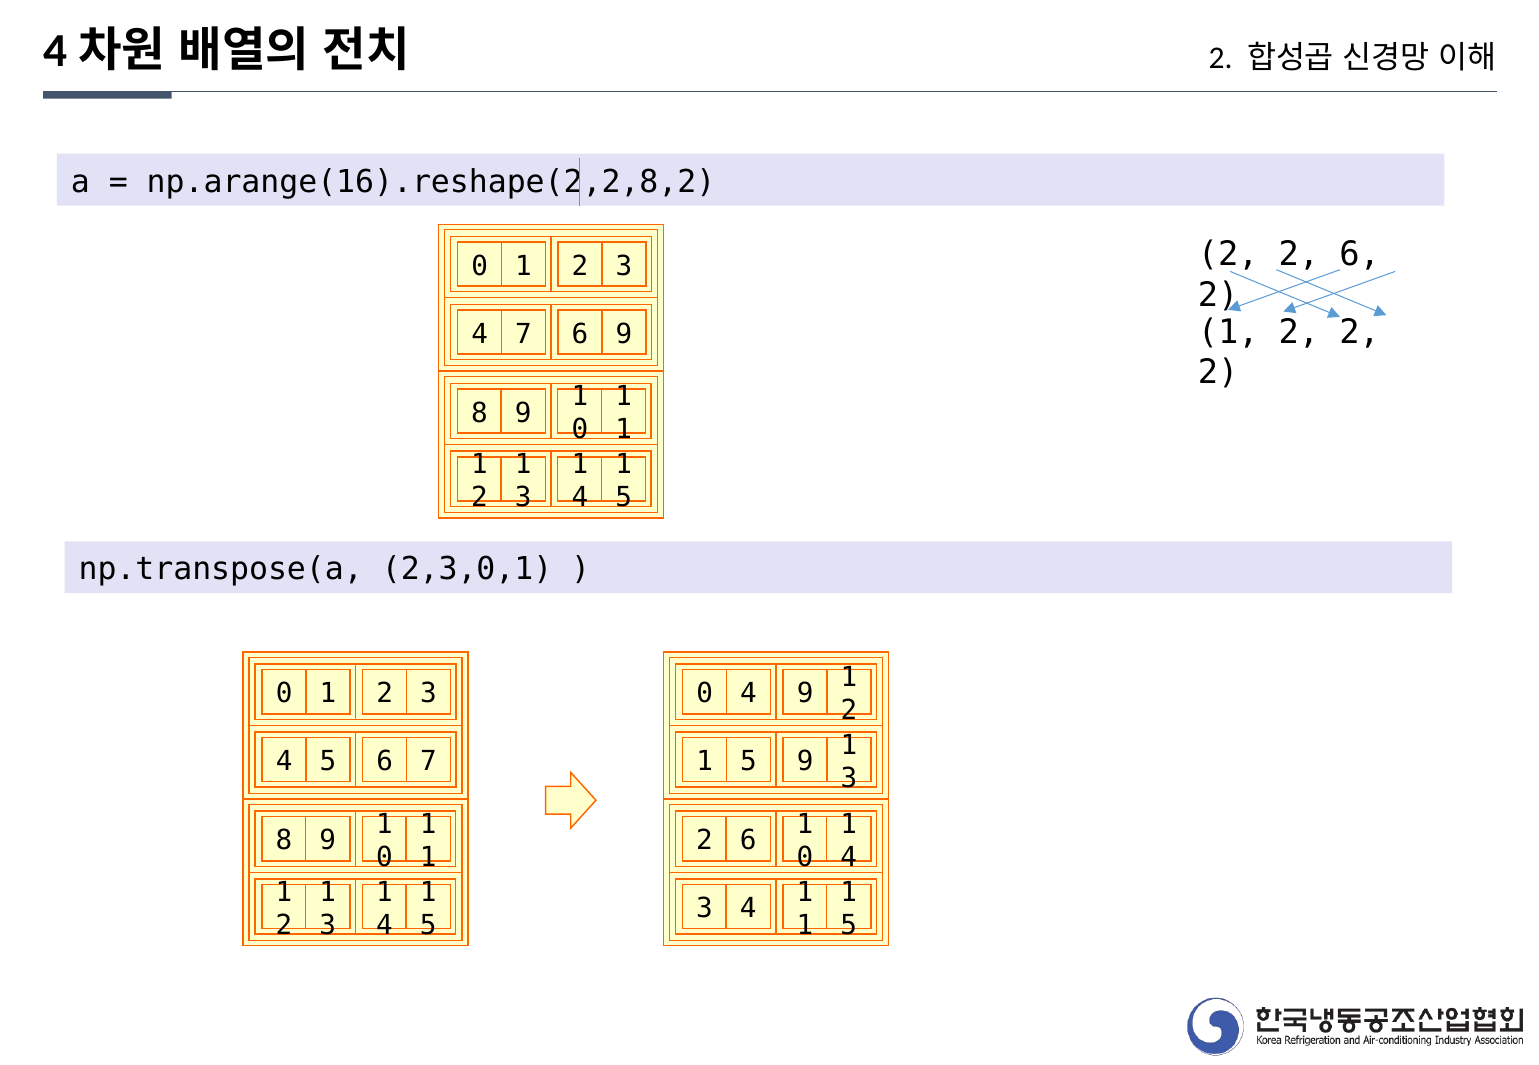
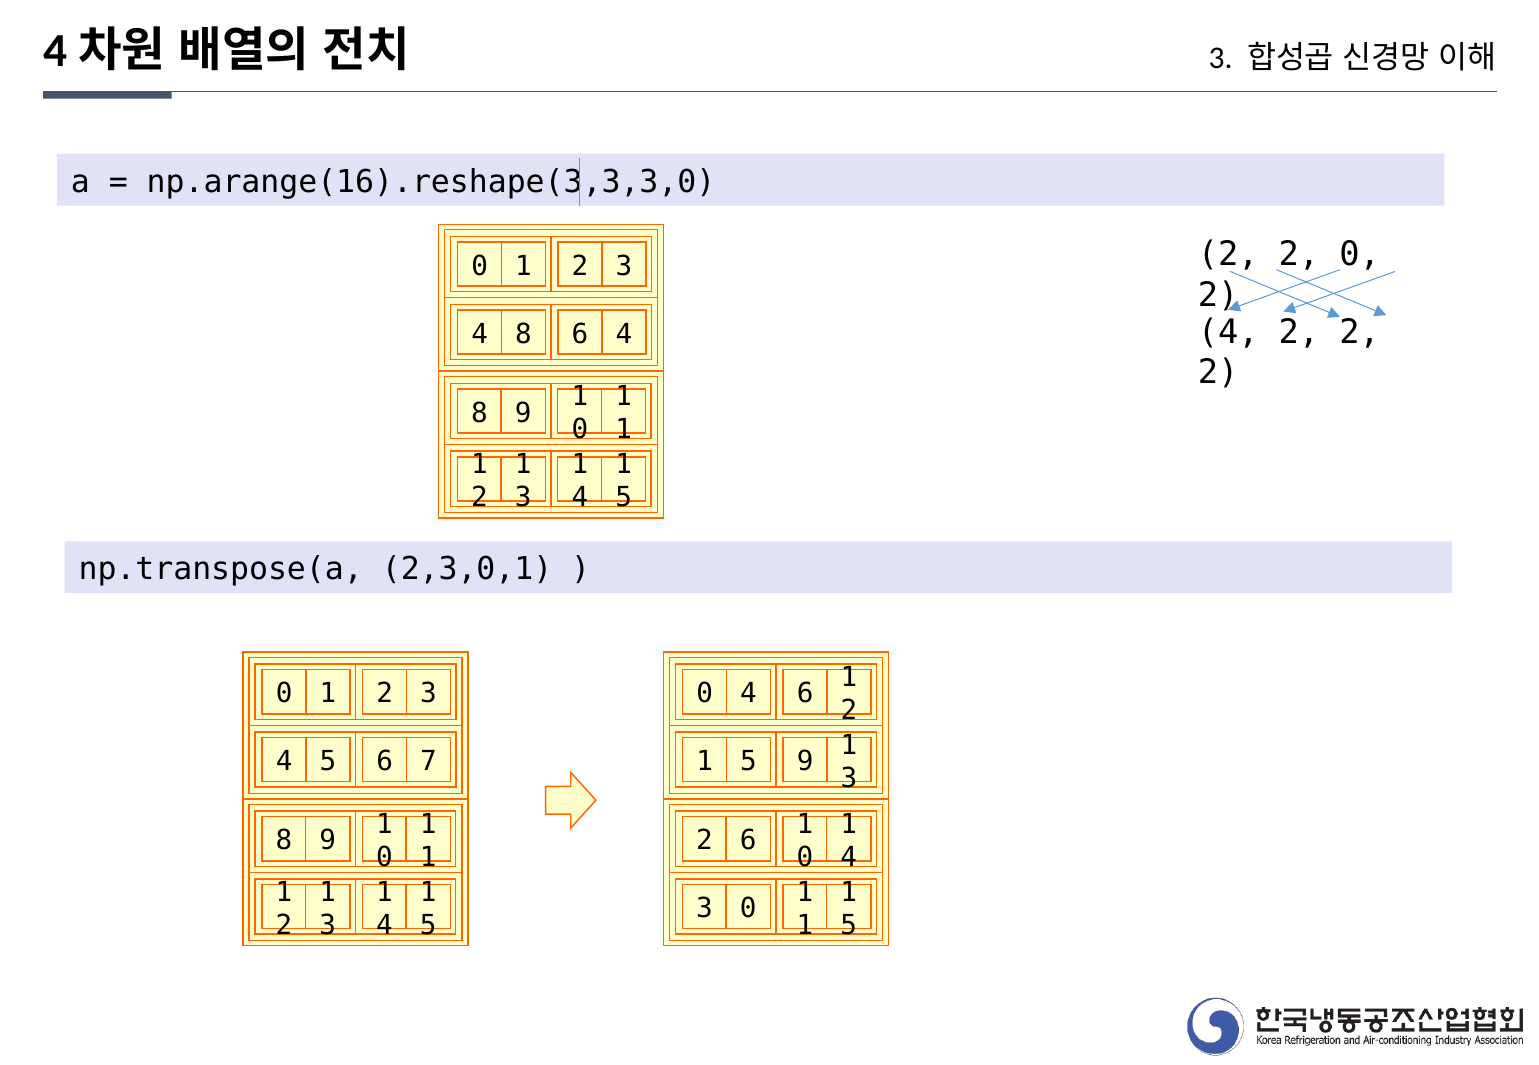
2 at (1221, 58): 2 -> 3
np.arange(16).reshape(2,2,8,2: np.arange(16).reshape(2,2,8,2 -> np.arange(16).reshape(3,3,3,0
6 at (1360, 255): 6 -> 0
1 at (1228, 332): 1 -> 4
7 at (523, 334): 7 -> 8
6 9: 9 -> 4
4 9: 9 -> 6
4 at (748, 909): 4 -> 0
